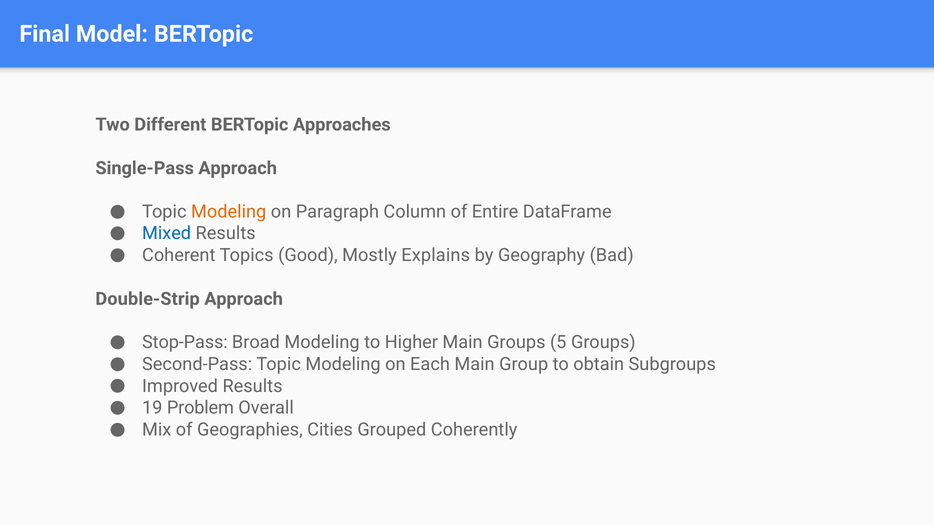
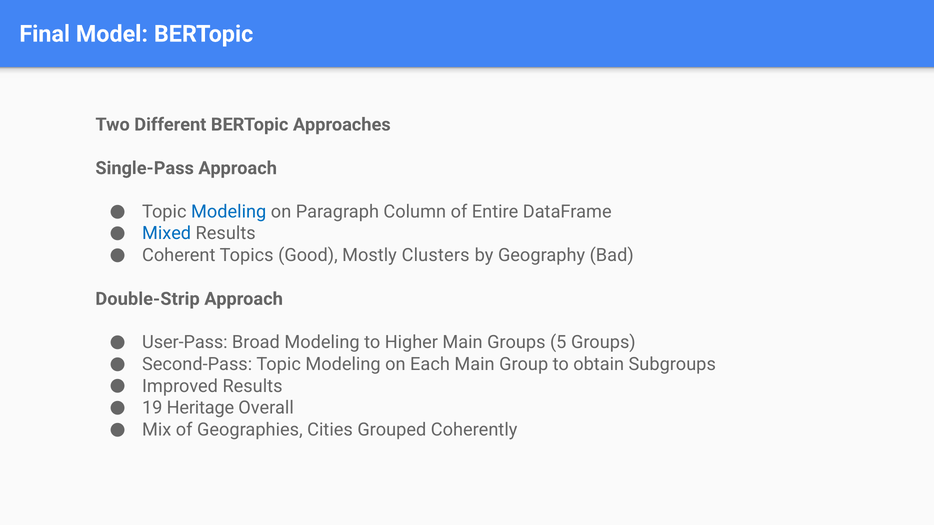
Modeling at (229, 212) colour: orange -> blue
Explains: Explains -> Clusters
Stop-Pass: Stop-Pass -> User-Pass
Problem: Problem -> Heritage
